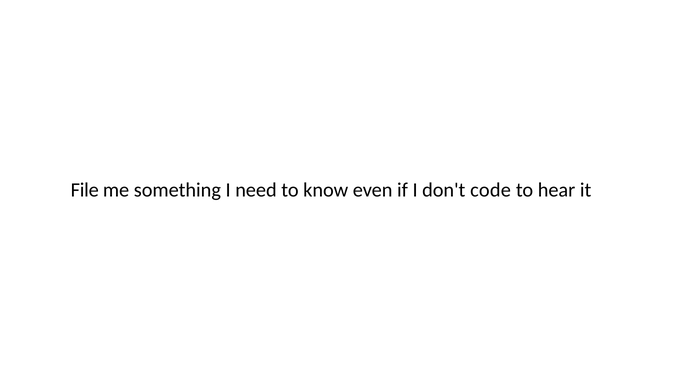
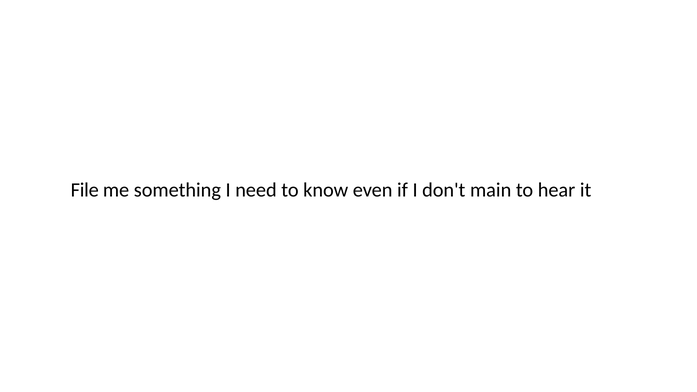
code: code -> main
